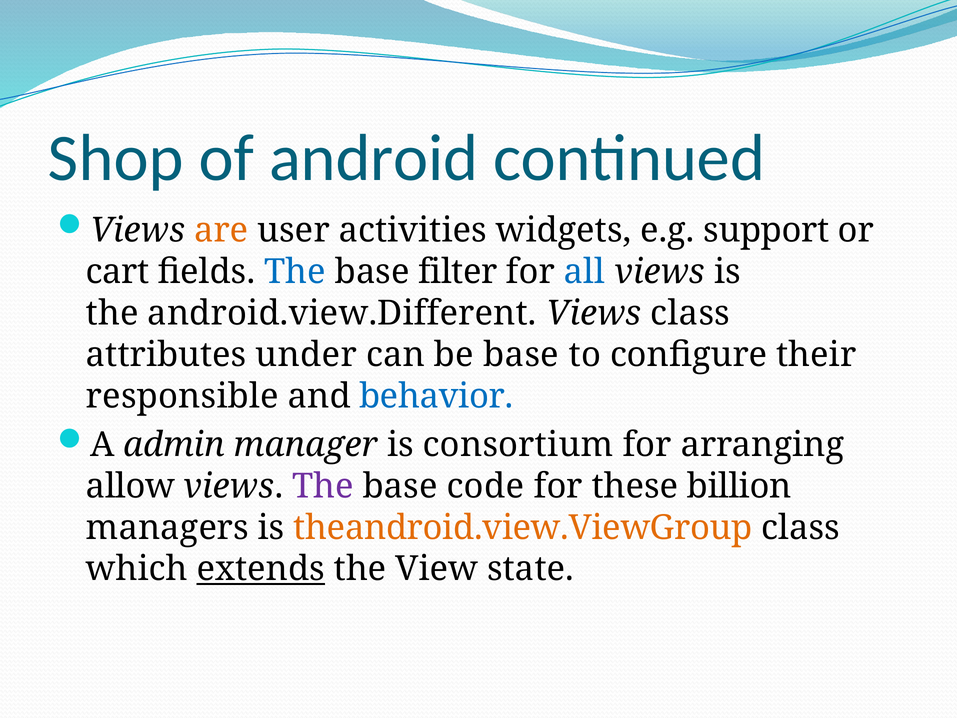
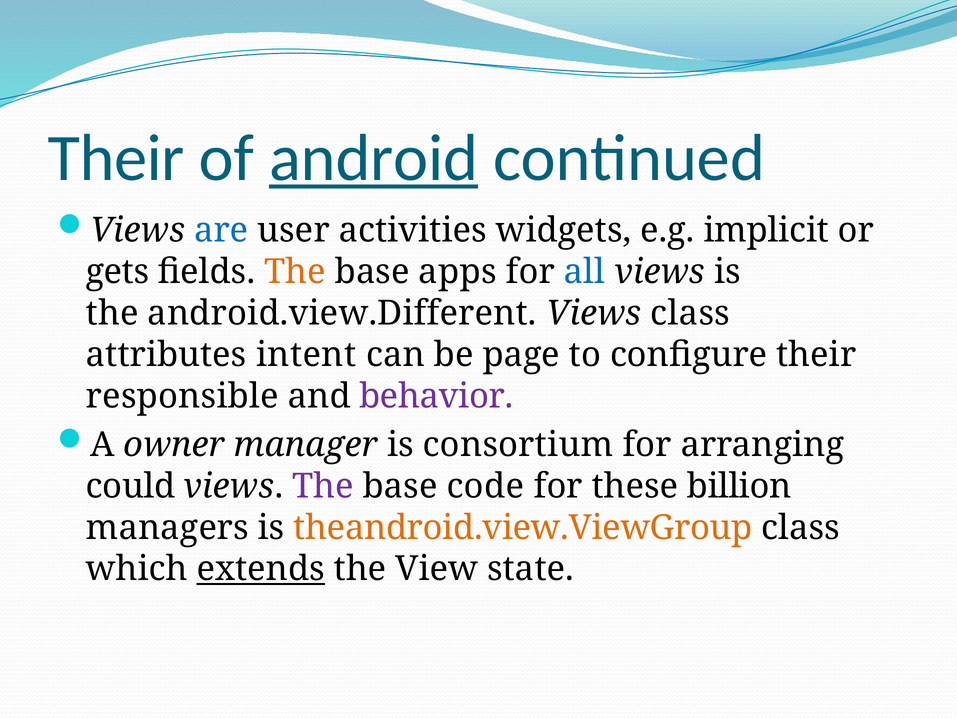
Shop at (116, 158): Shop -> Their
android underline: none -> present
are colour: orange -> blue
support: support -> implicit
cart: cart -> gets
The at (295, 272) colour: blue -> orange
filter: filter -> apps
under: under -> intent
be base: base -> page
behavior colour: blue -> purple
admin: admin -> owner
allow: allow -> could
